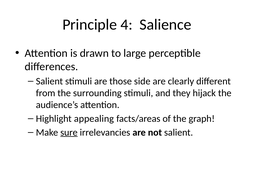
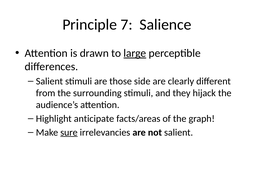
4: 4 -> 7
large underline: none -> present
appealing: appealing -> anticipate
